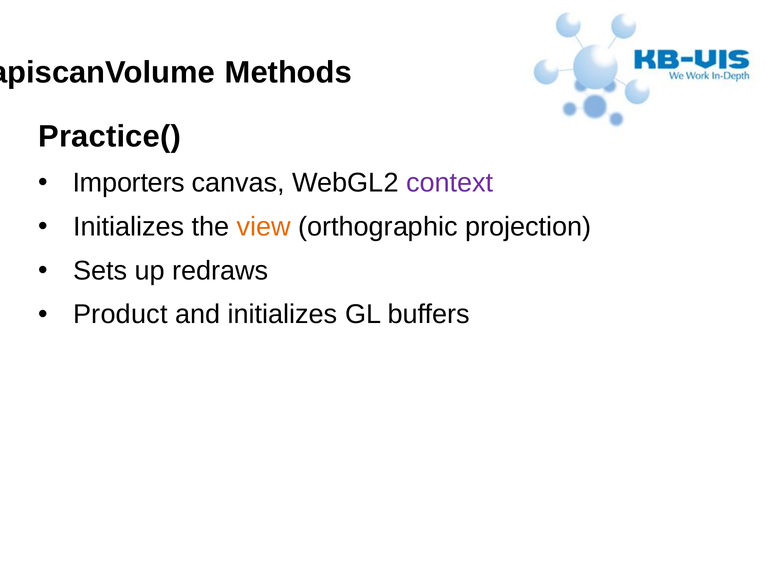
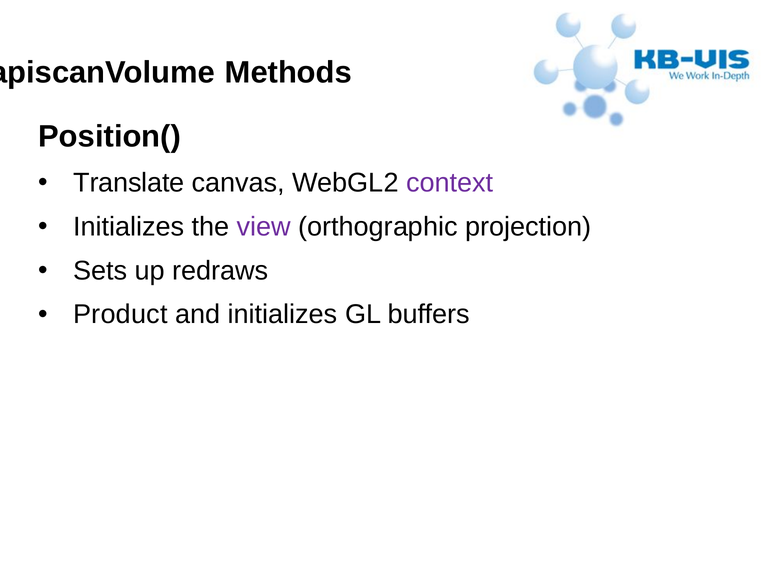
Practice(: Practice( -> Position(
Importers: Importers -> Translate
view colour: orange -> purple
